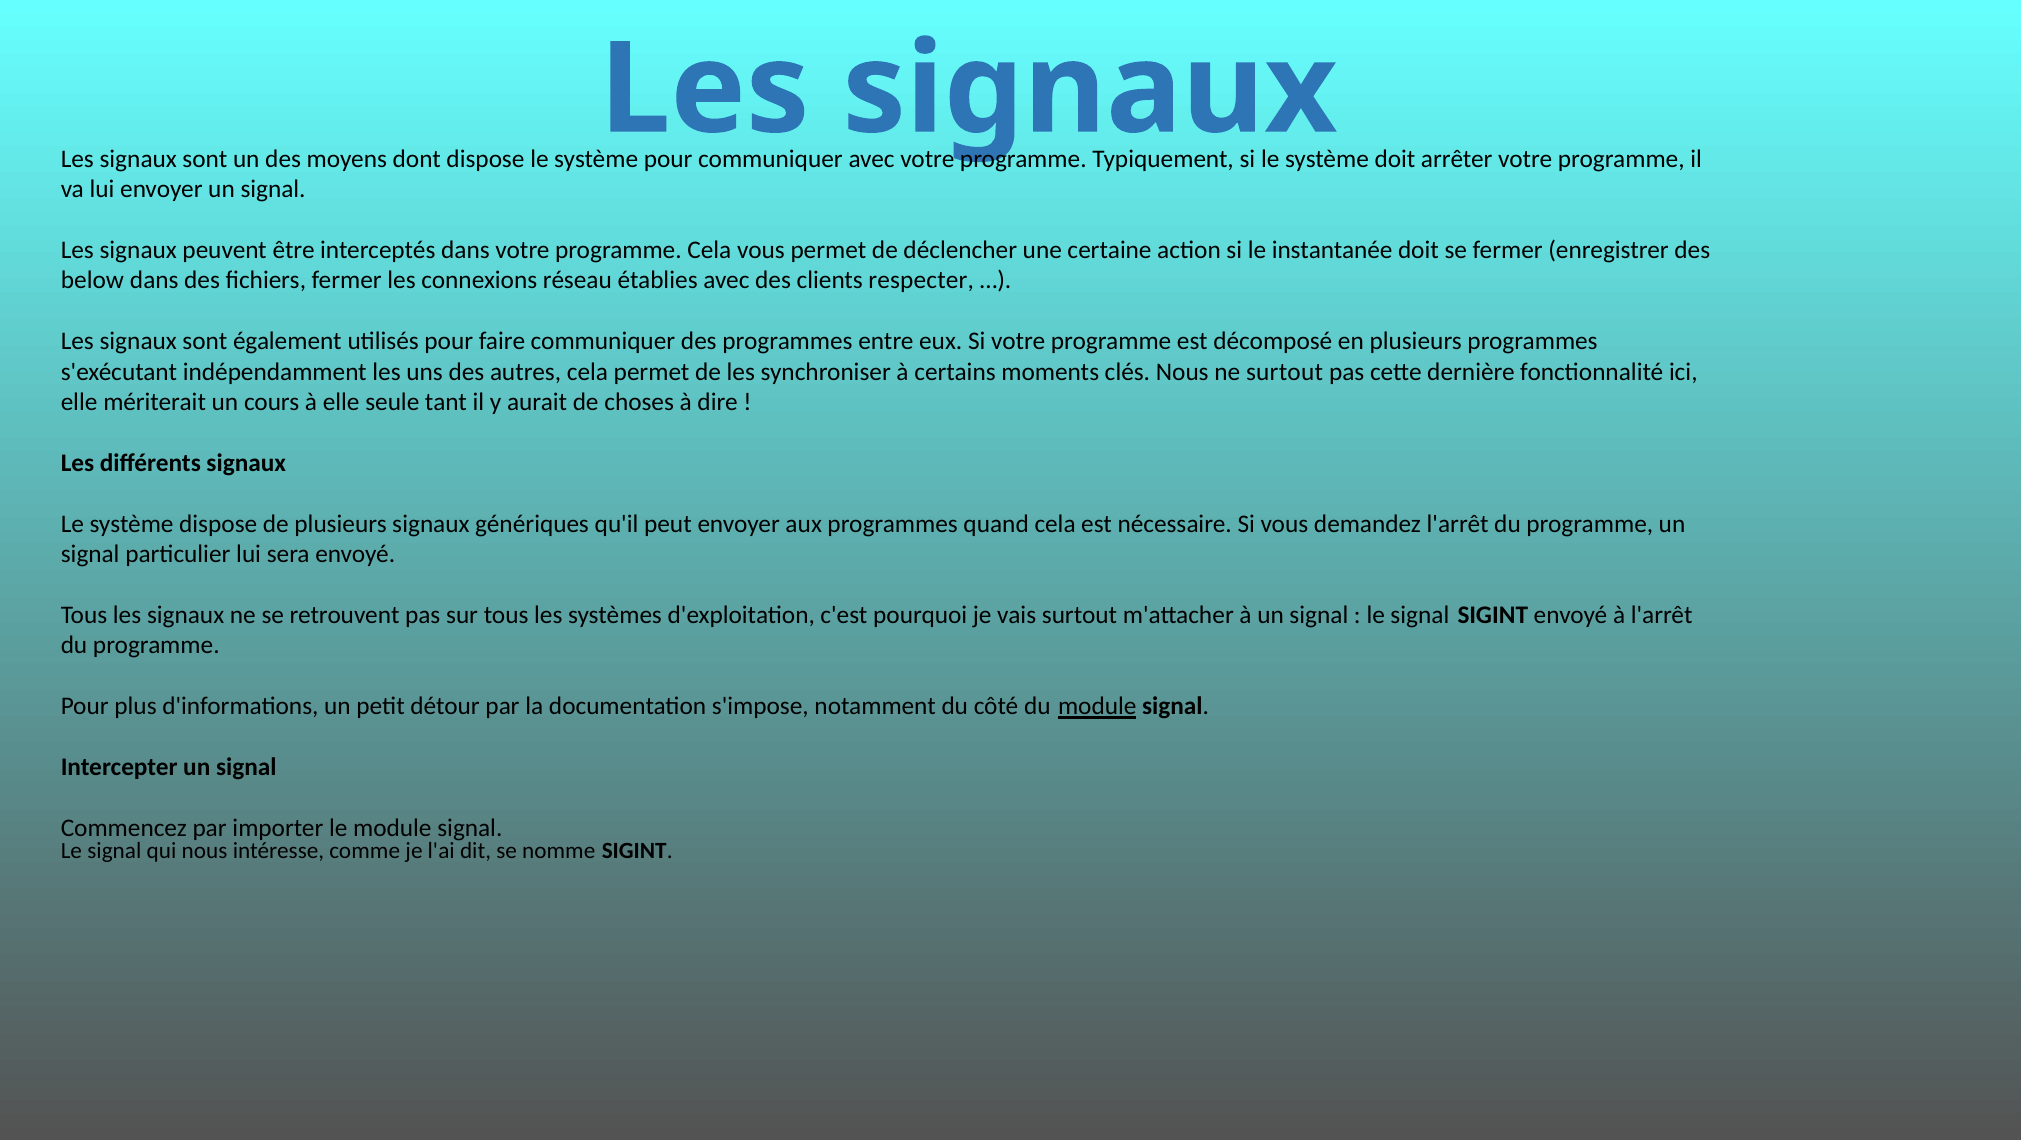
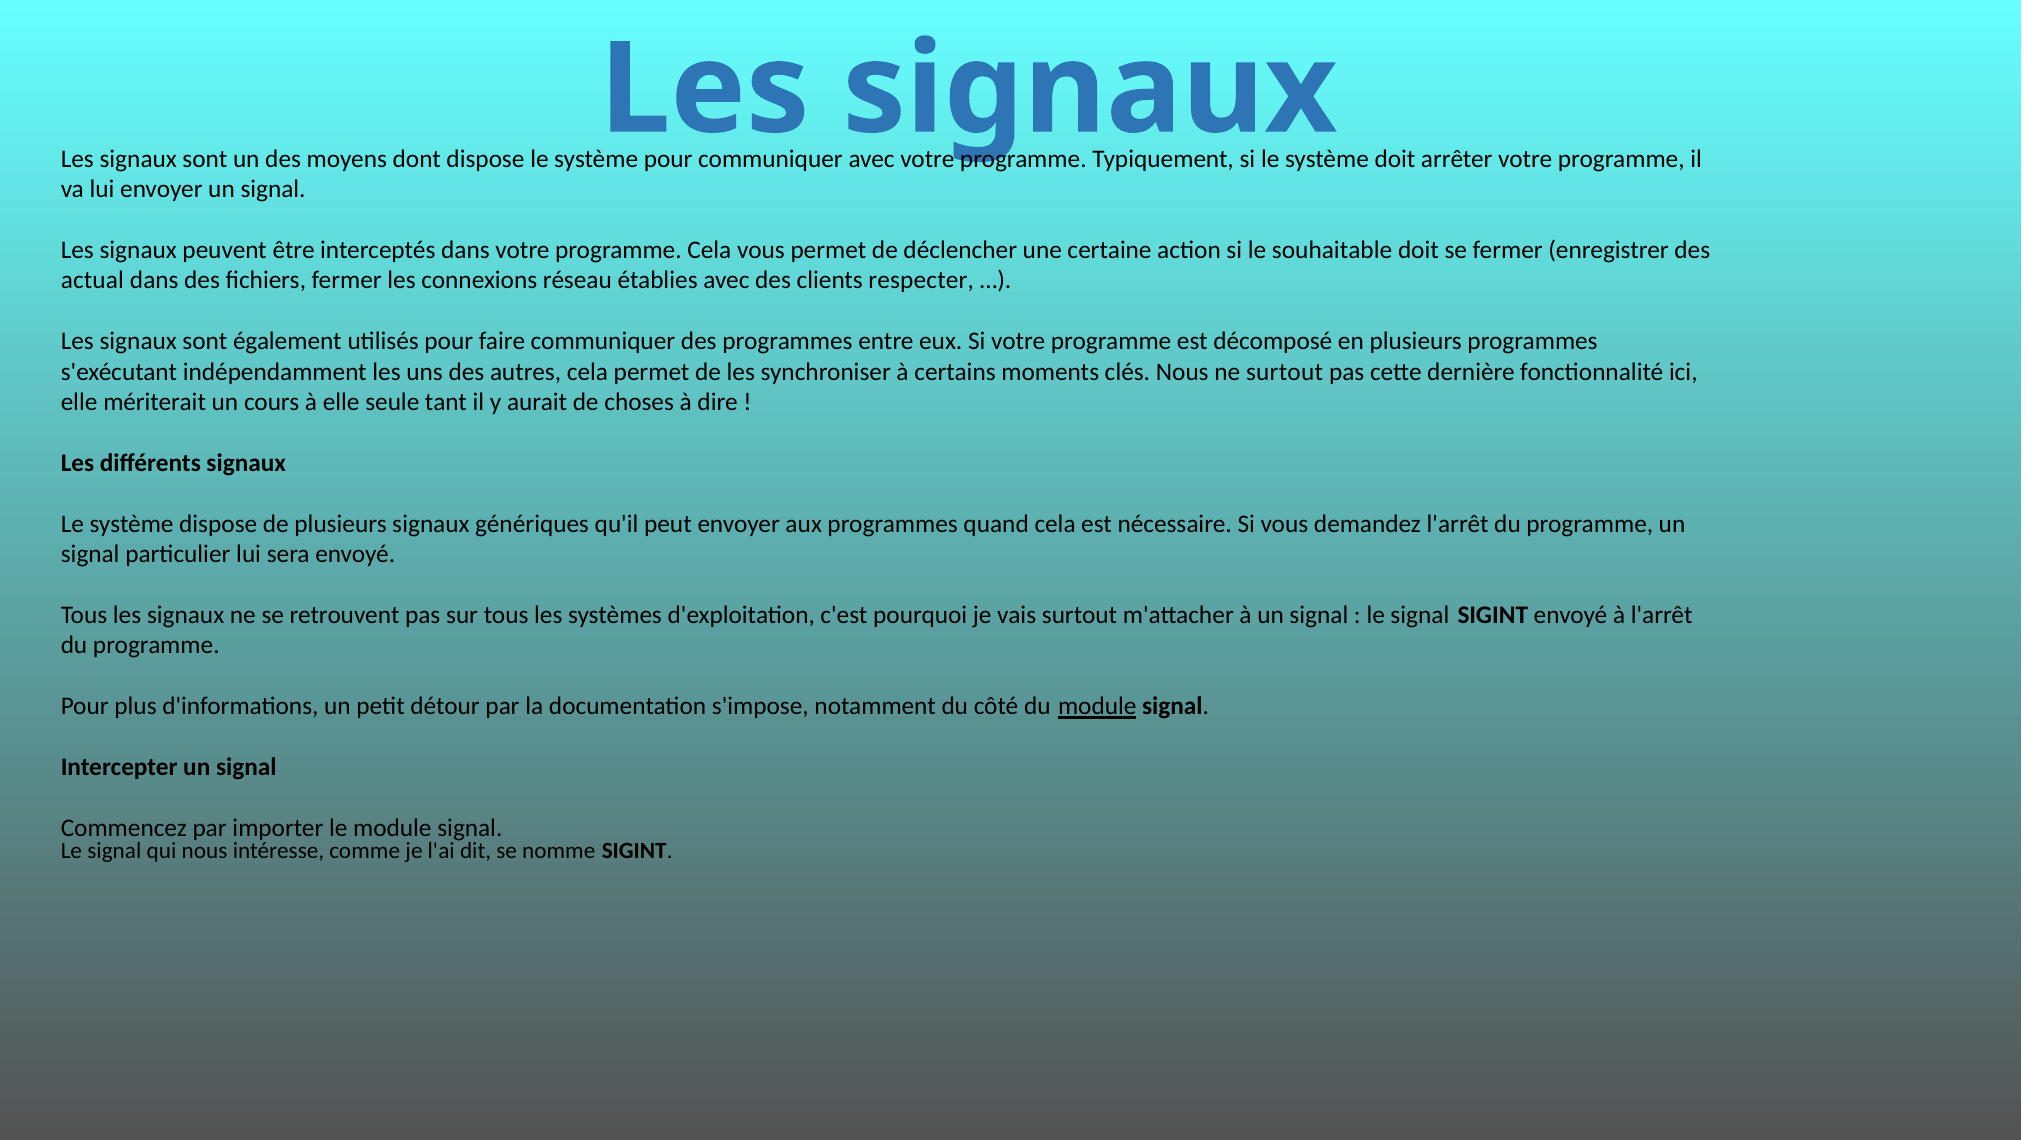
instantanée: instantanée -> souhaitable
below: below -> actual
